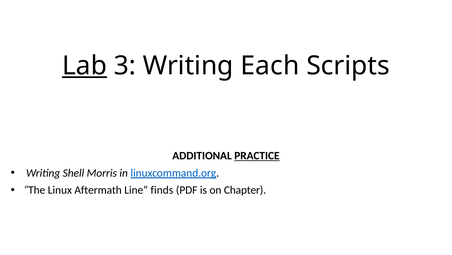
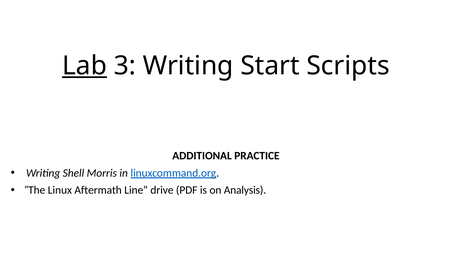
Each: Each -> Start
PRACTICE underline: present -> none
finds: finds -> drive
Chapter: Chapter -> Analysis
